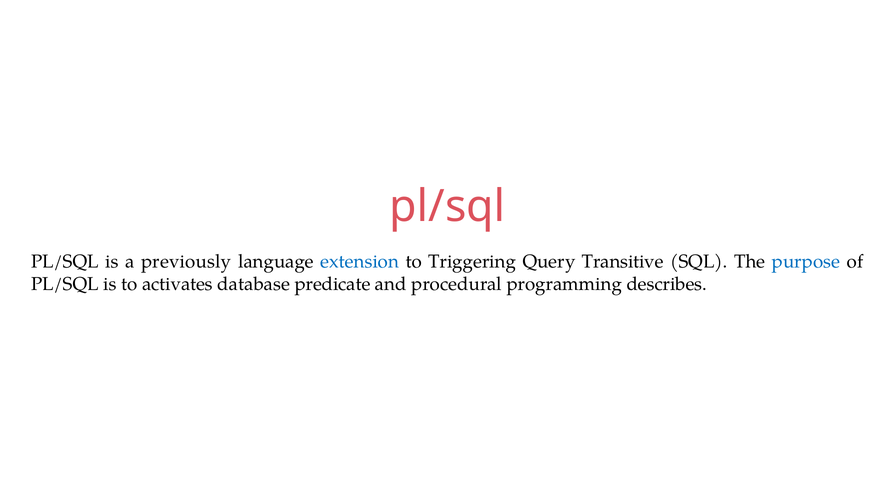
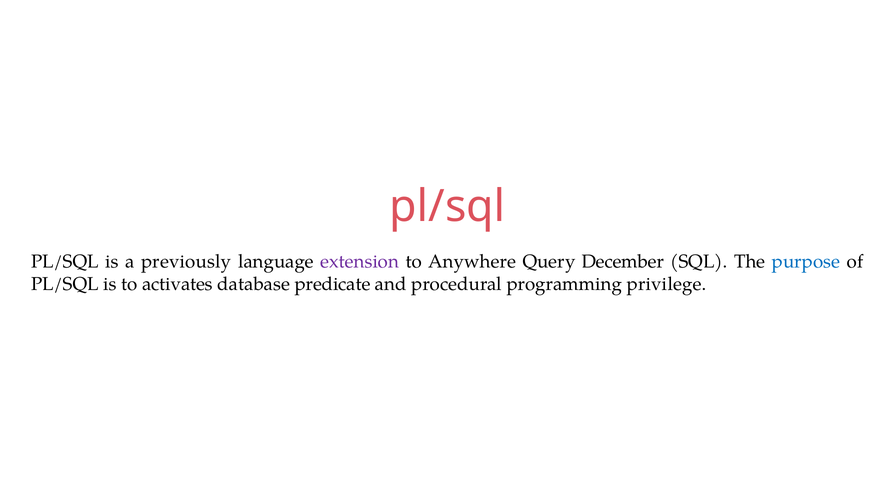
extension colour: blue -> purple
Triggering: Triggering -> Anywhere
Transitive: Transitive -> December
describes: describes -> privilege
